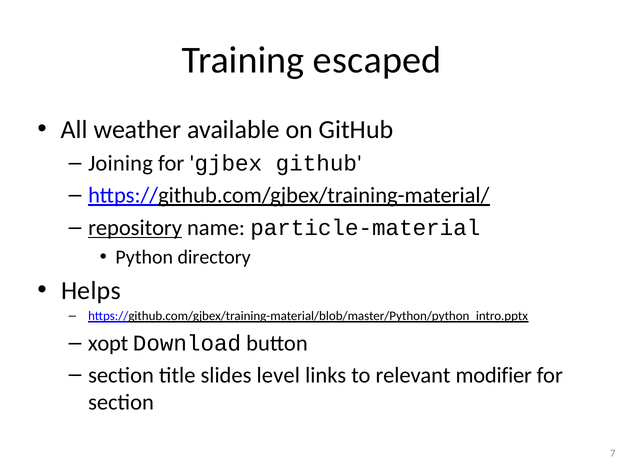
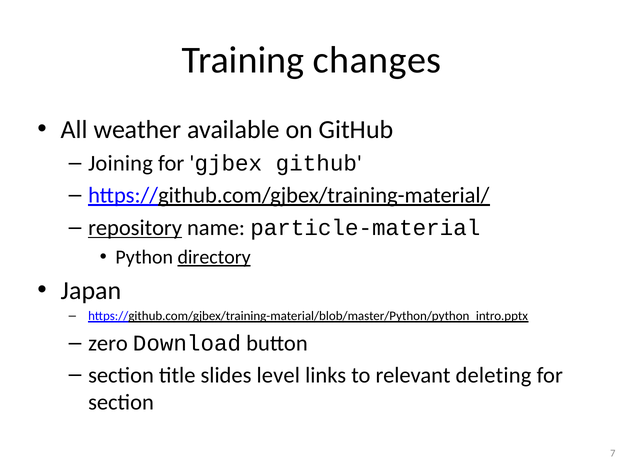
escaped: escaped -> changes
directory underline: none -> present
Helps: Helps -> Japan
xopt: xopt -> zero
modifier: modifier -> deleting
